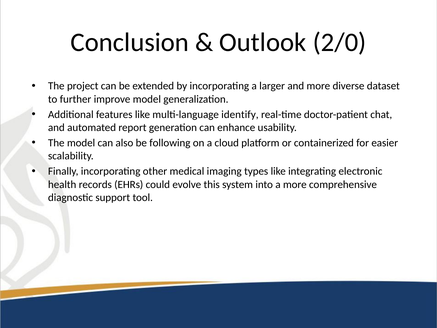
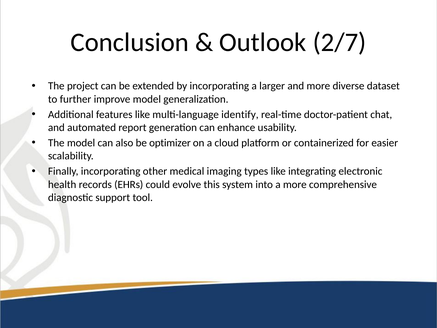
2/0: 2/0 -> 2/7
following: following -> optimizer
